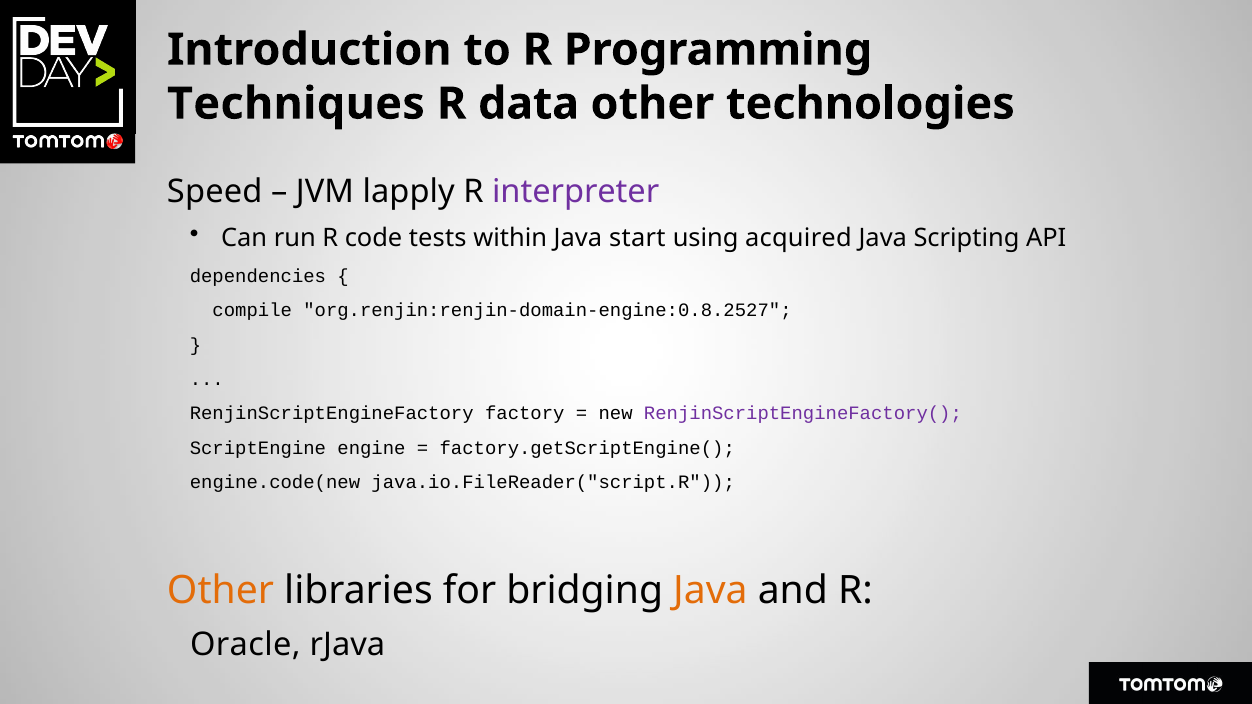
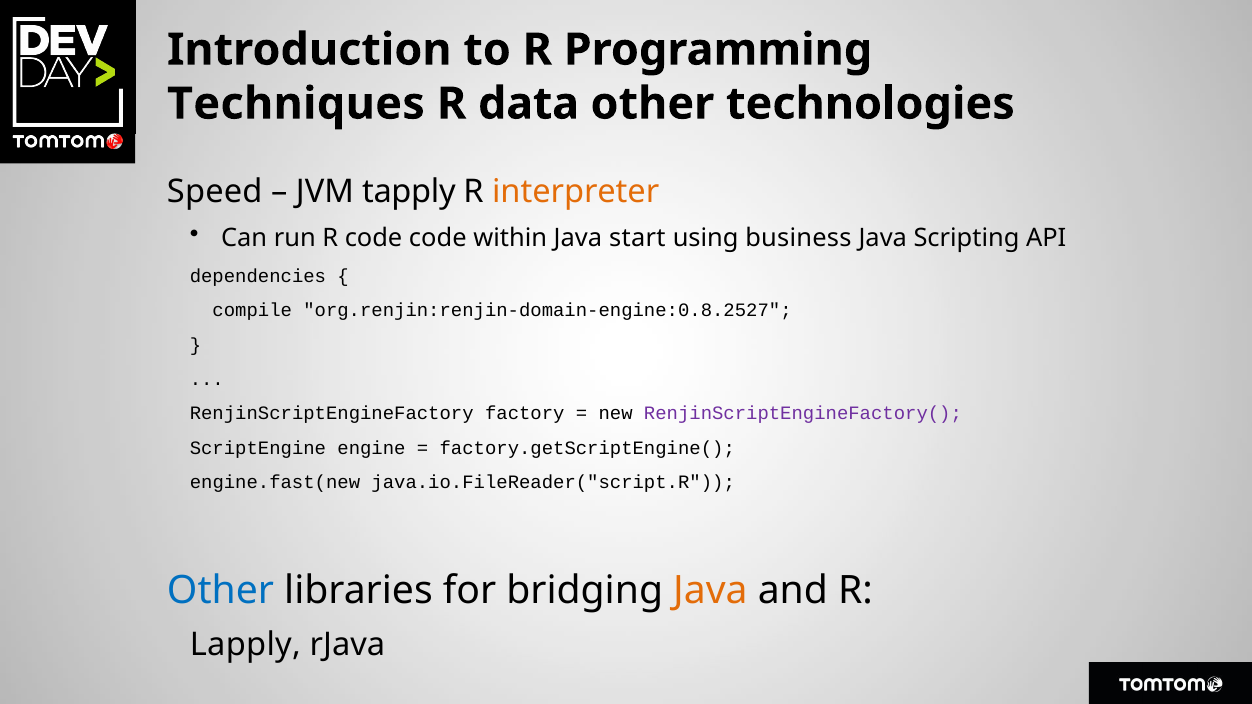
lapply: lapply -> tapply
interpreter colour: purple -> orange
code tests: tests -> code
acquired: acquired -> business
engine.code(new: engine.code(new -> engine.fast(new
Other at (221, 590) colour: orange -> blue
Oracle: Oracle -> Lapply
